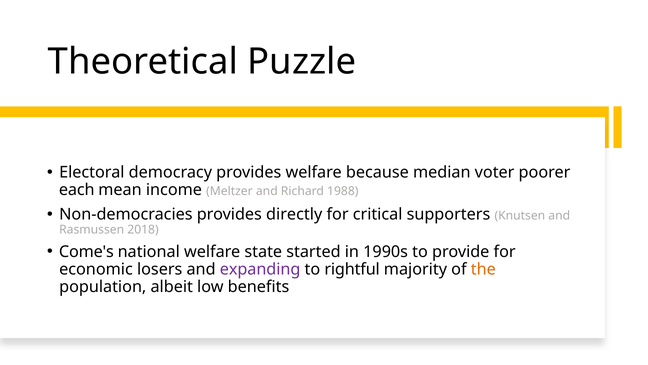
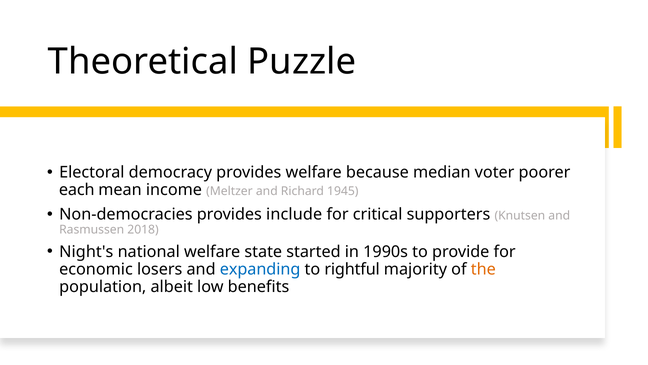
1988: 1988 -> 1945
directly: directly -> include
Come's: Come's -> Night's
expanding colour: purple -> blue
